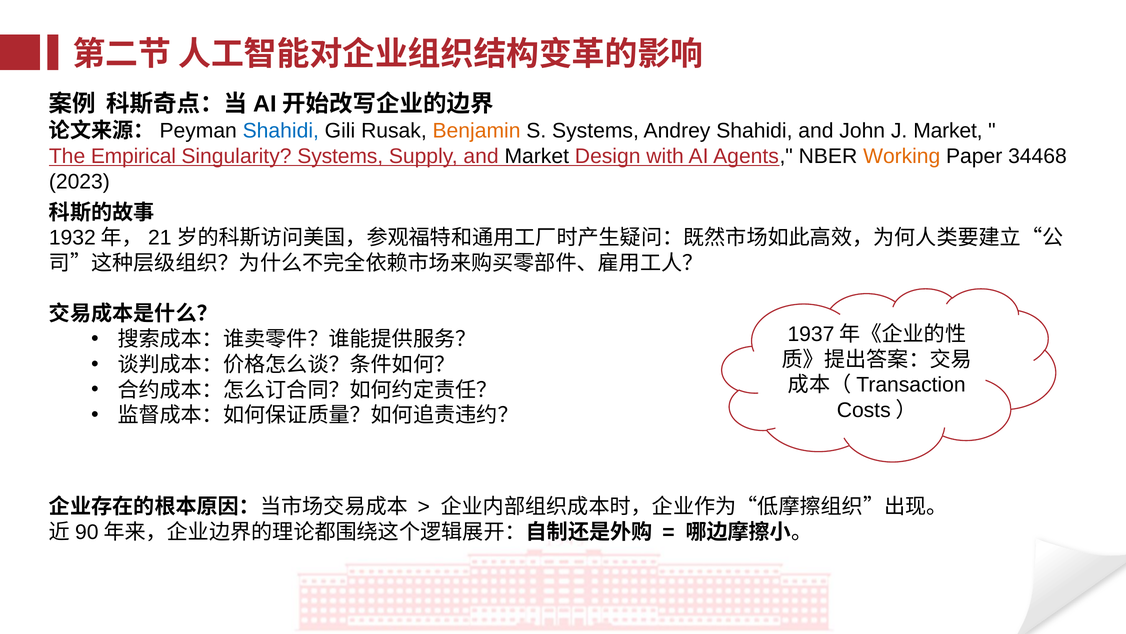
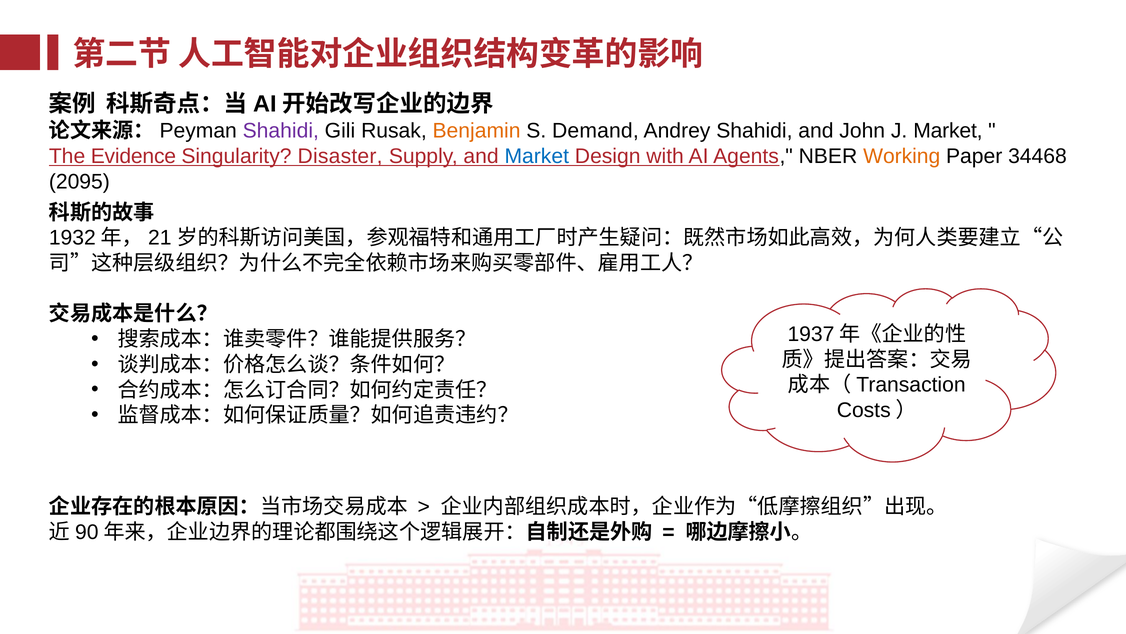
Shahidi at (281, 131) colour: blue -> purple
S Systems: Systems -> Demand
Empirical: Empirical -> Evidence
Singularity Systems: Systems -> Disaster
Market at (537, 156) colour: black -> blue
2023: 2023 -> 2095
